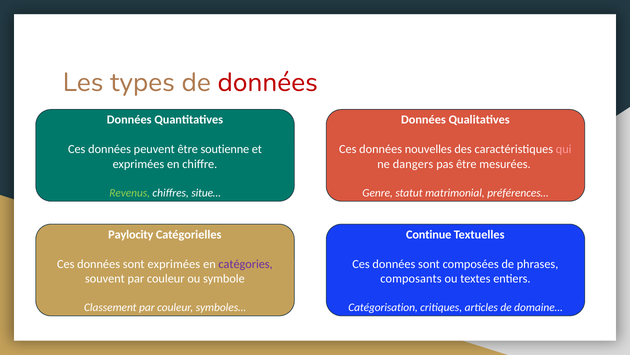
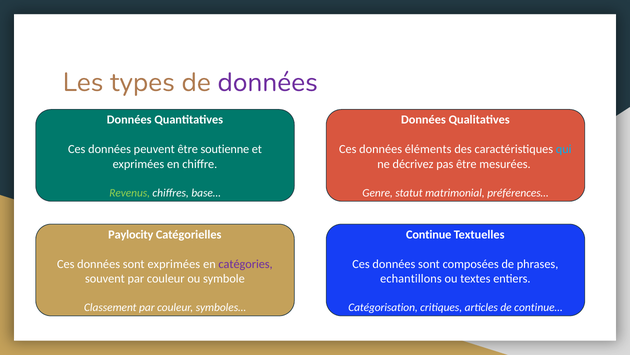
données at (268, 82) colour: red -> purple
nouvelles: nouvelles -> éléments
qui colour: pink -> light blue
dangers: dangers -> décrivez
situe…: situe… -> base…
composants: composants -> echantillons
domaine…: domaine… -> continue…
